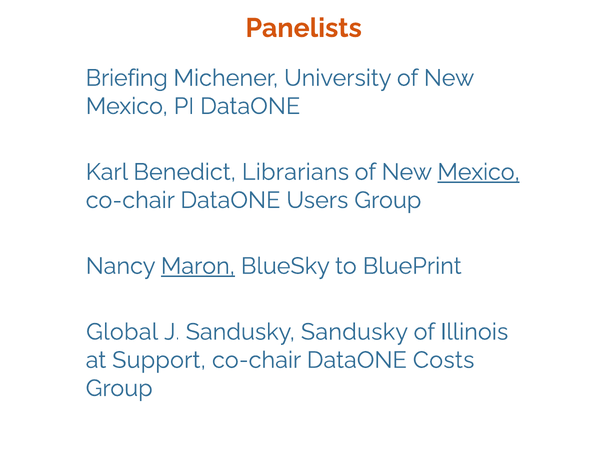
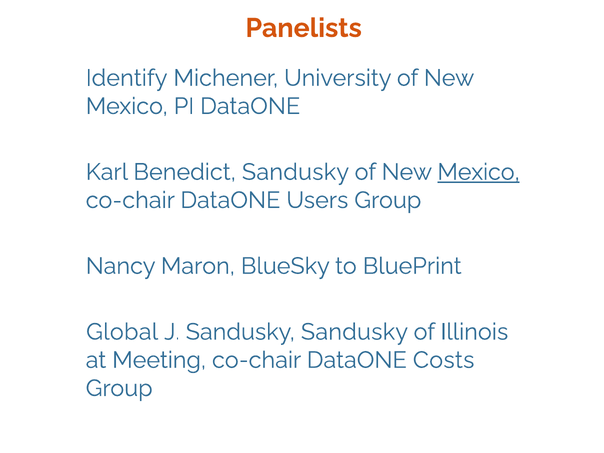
Briefing: Briefing -> Identify
Benedict Librarians: Librarians -> Sandusky
Maron underline: present -> none
Support: Support -> Meeting
